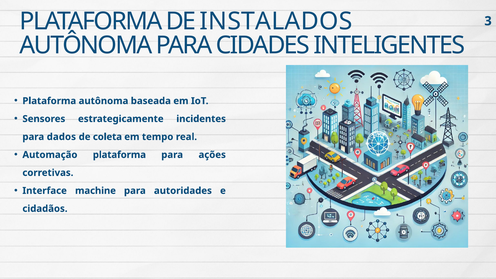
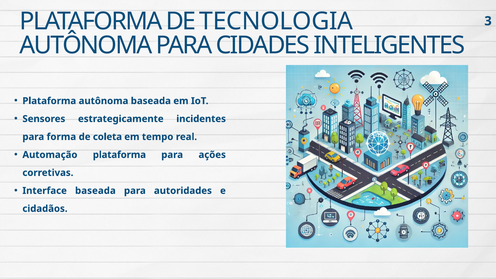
INSTALADOS: INSTALADOS -> TECNOLOGIA
dados: dados -> forma
Interface machine: machine -> baseada
